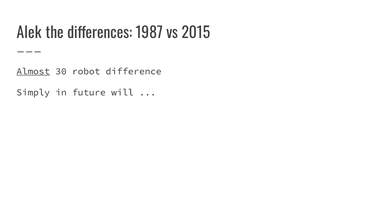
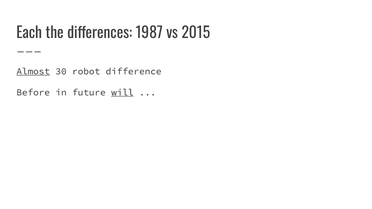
Alek: Alek -> Each
Simply: Simply -> Before
will underline: none -> present
